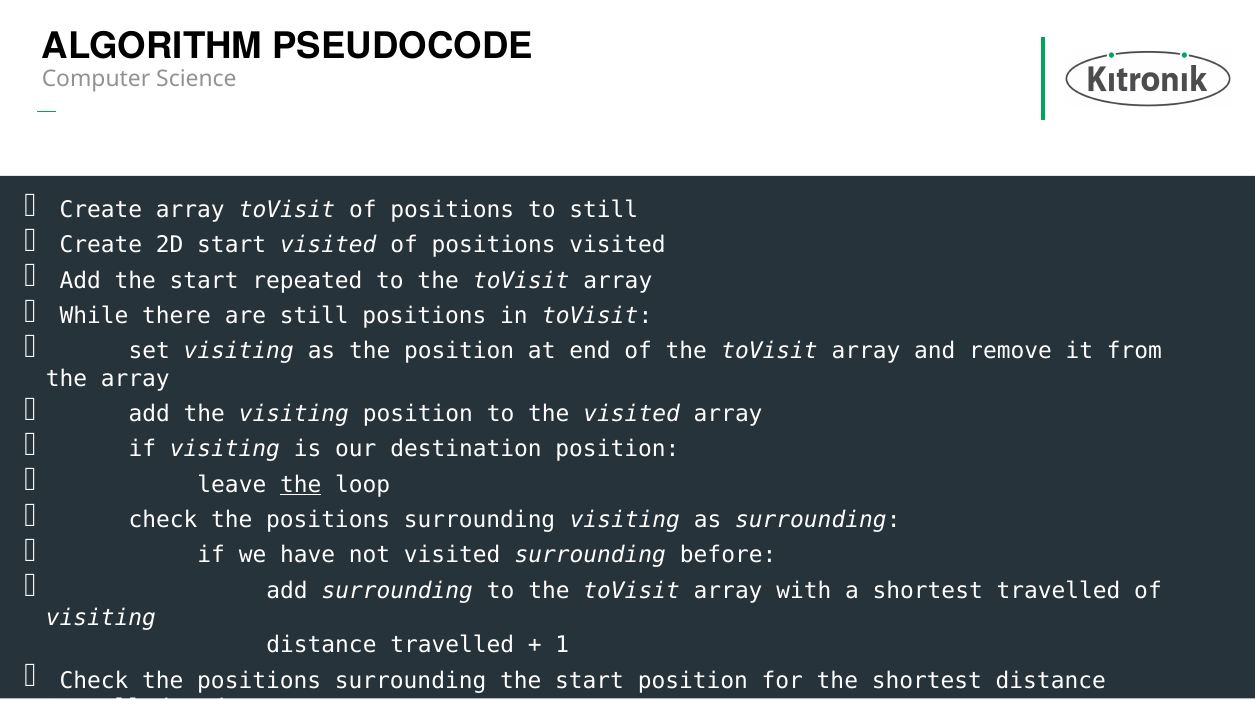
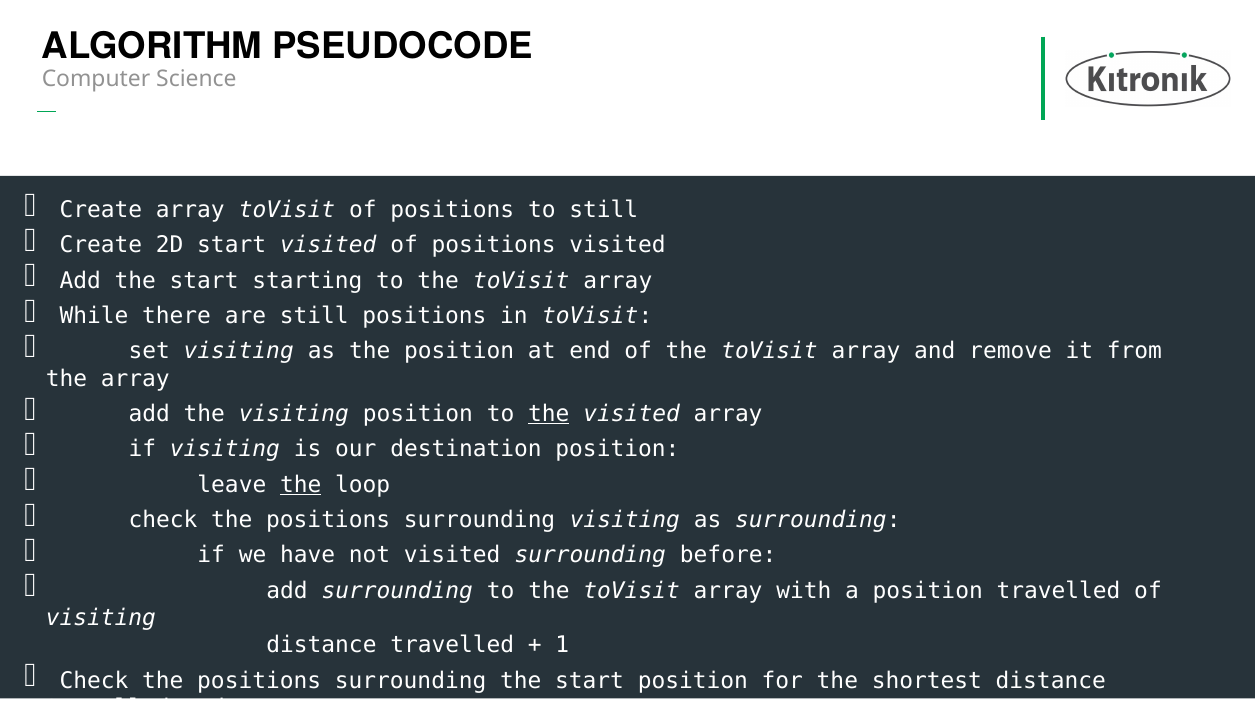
repeated: repeated -> starting
the at (549, 414) underline: none -> present
a shortest: shortest -> position
